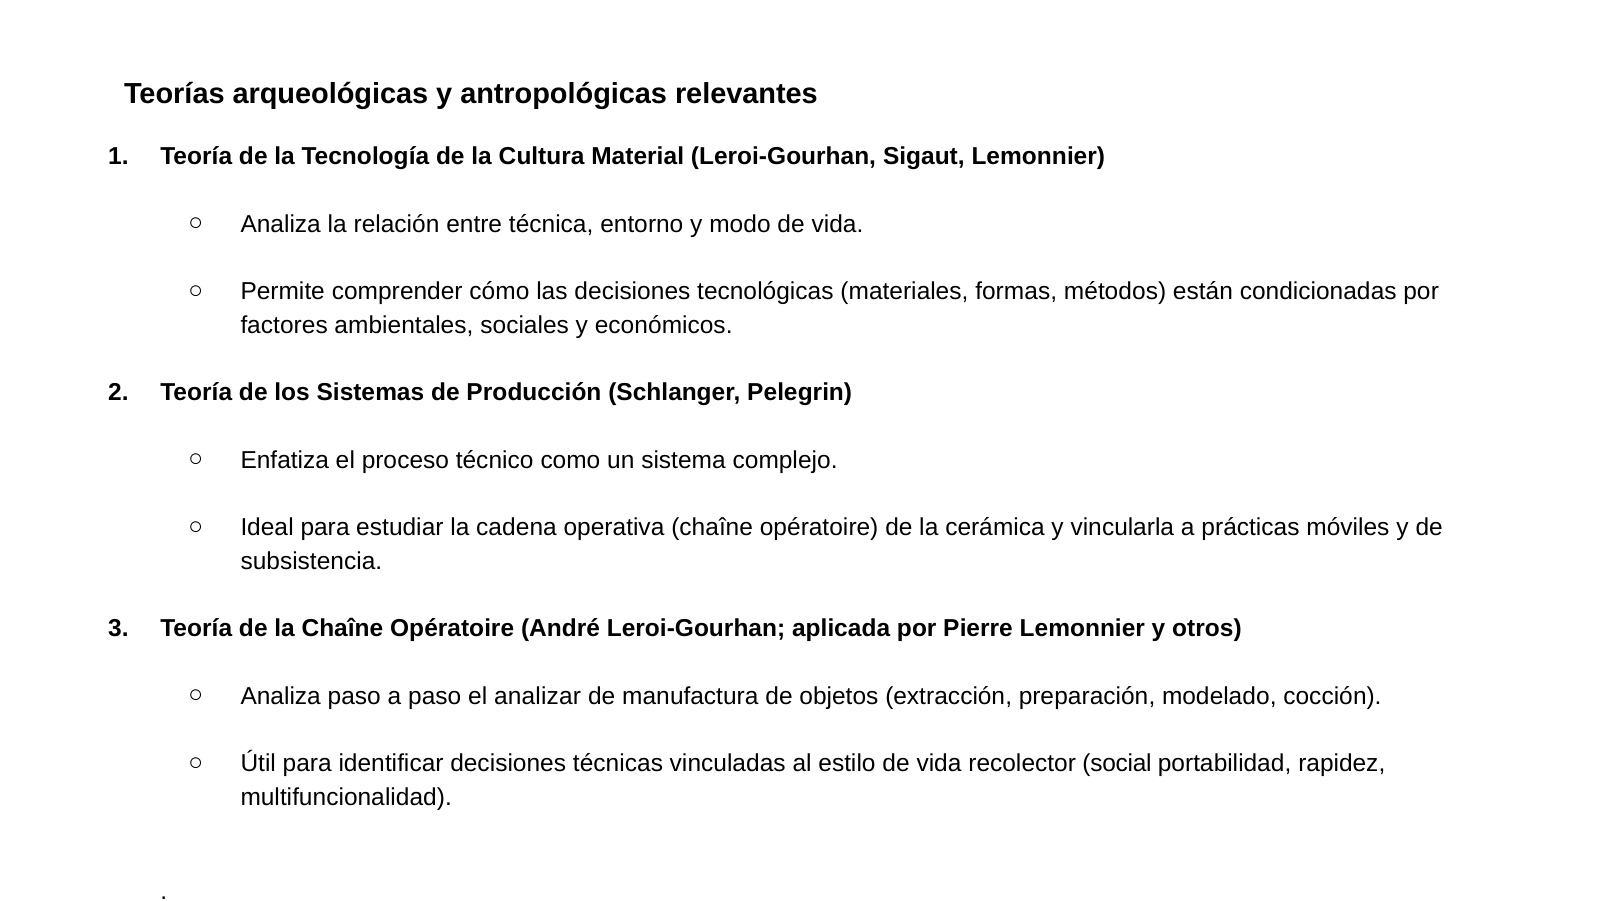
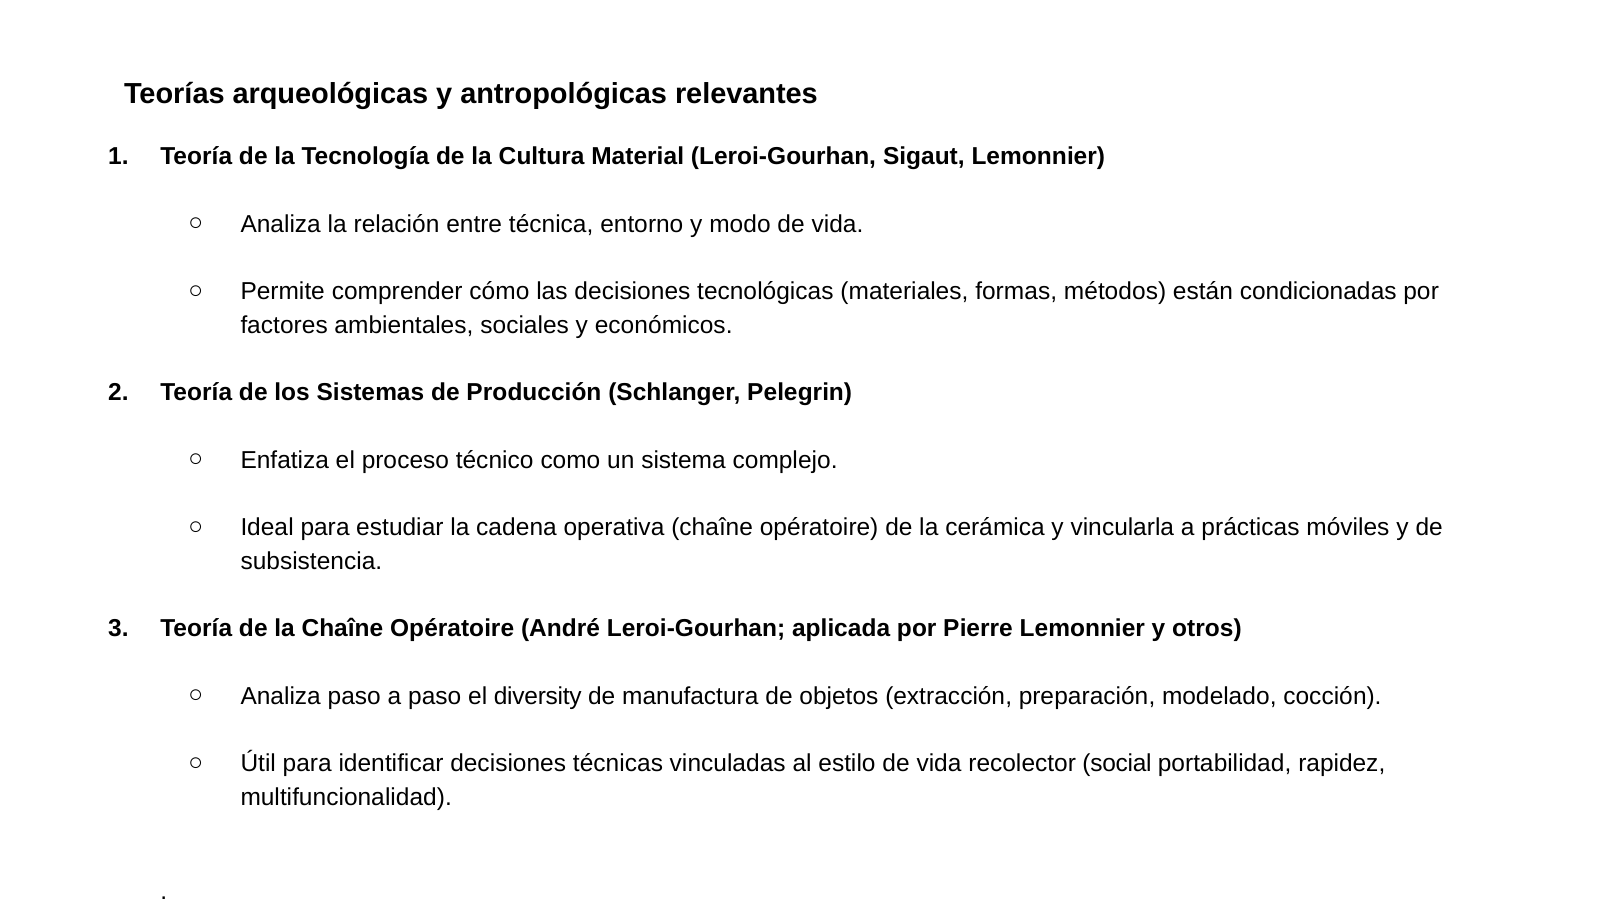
analizar: analizar -> diversity
